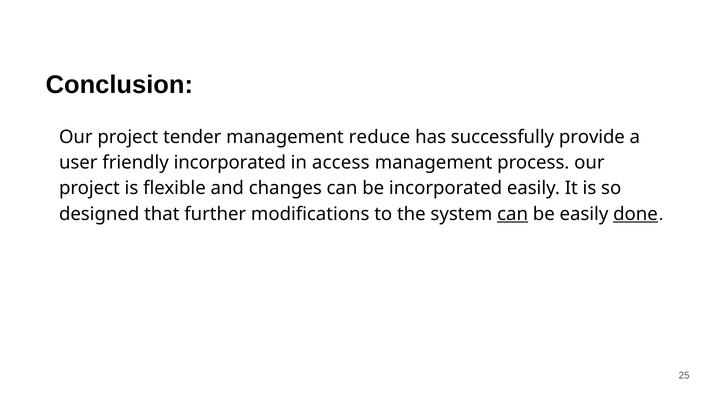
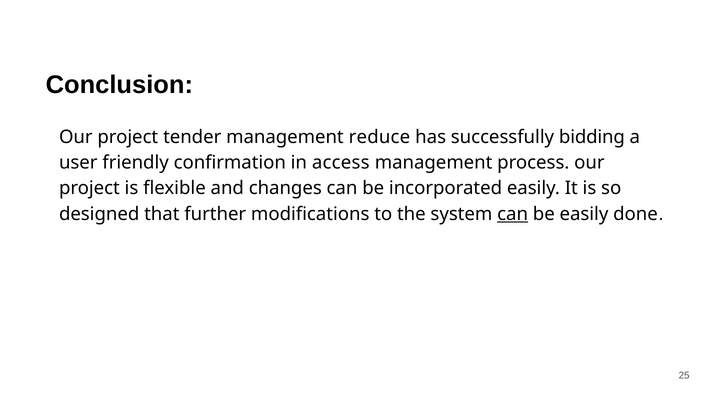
provide: provide -> bidding
friendly incorporated: incorporated -> confirmation
done underline: present -> none
